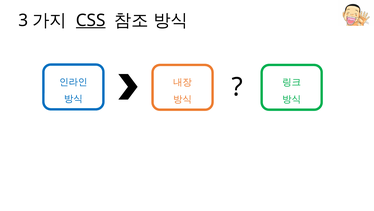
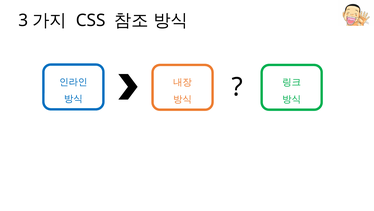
CSS underline: present -> none
